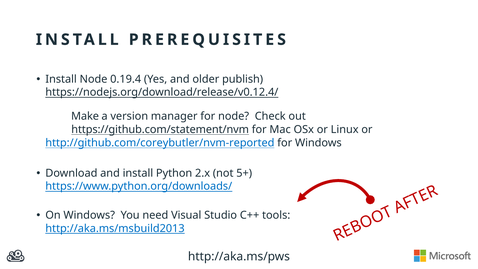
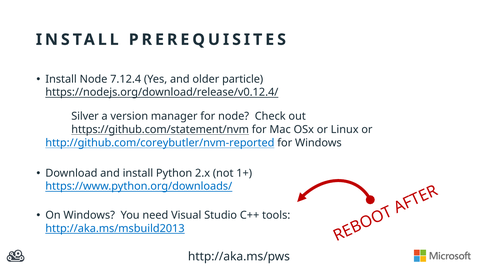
0.19.4: 0.19.4 -> 7.12.4
publish: publish -> particle
Make: Make -> Silver
5+: 5+ -> 1+
